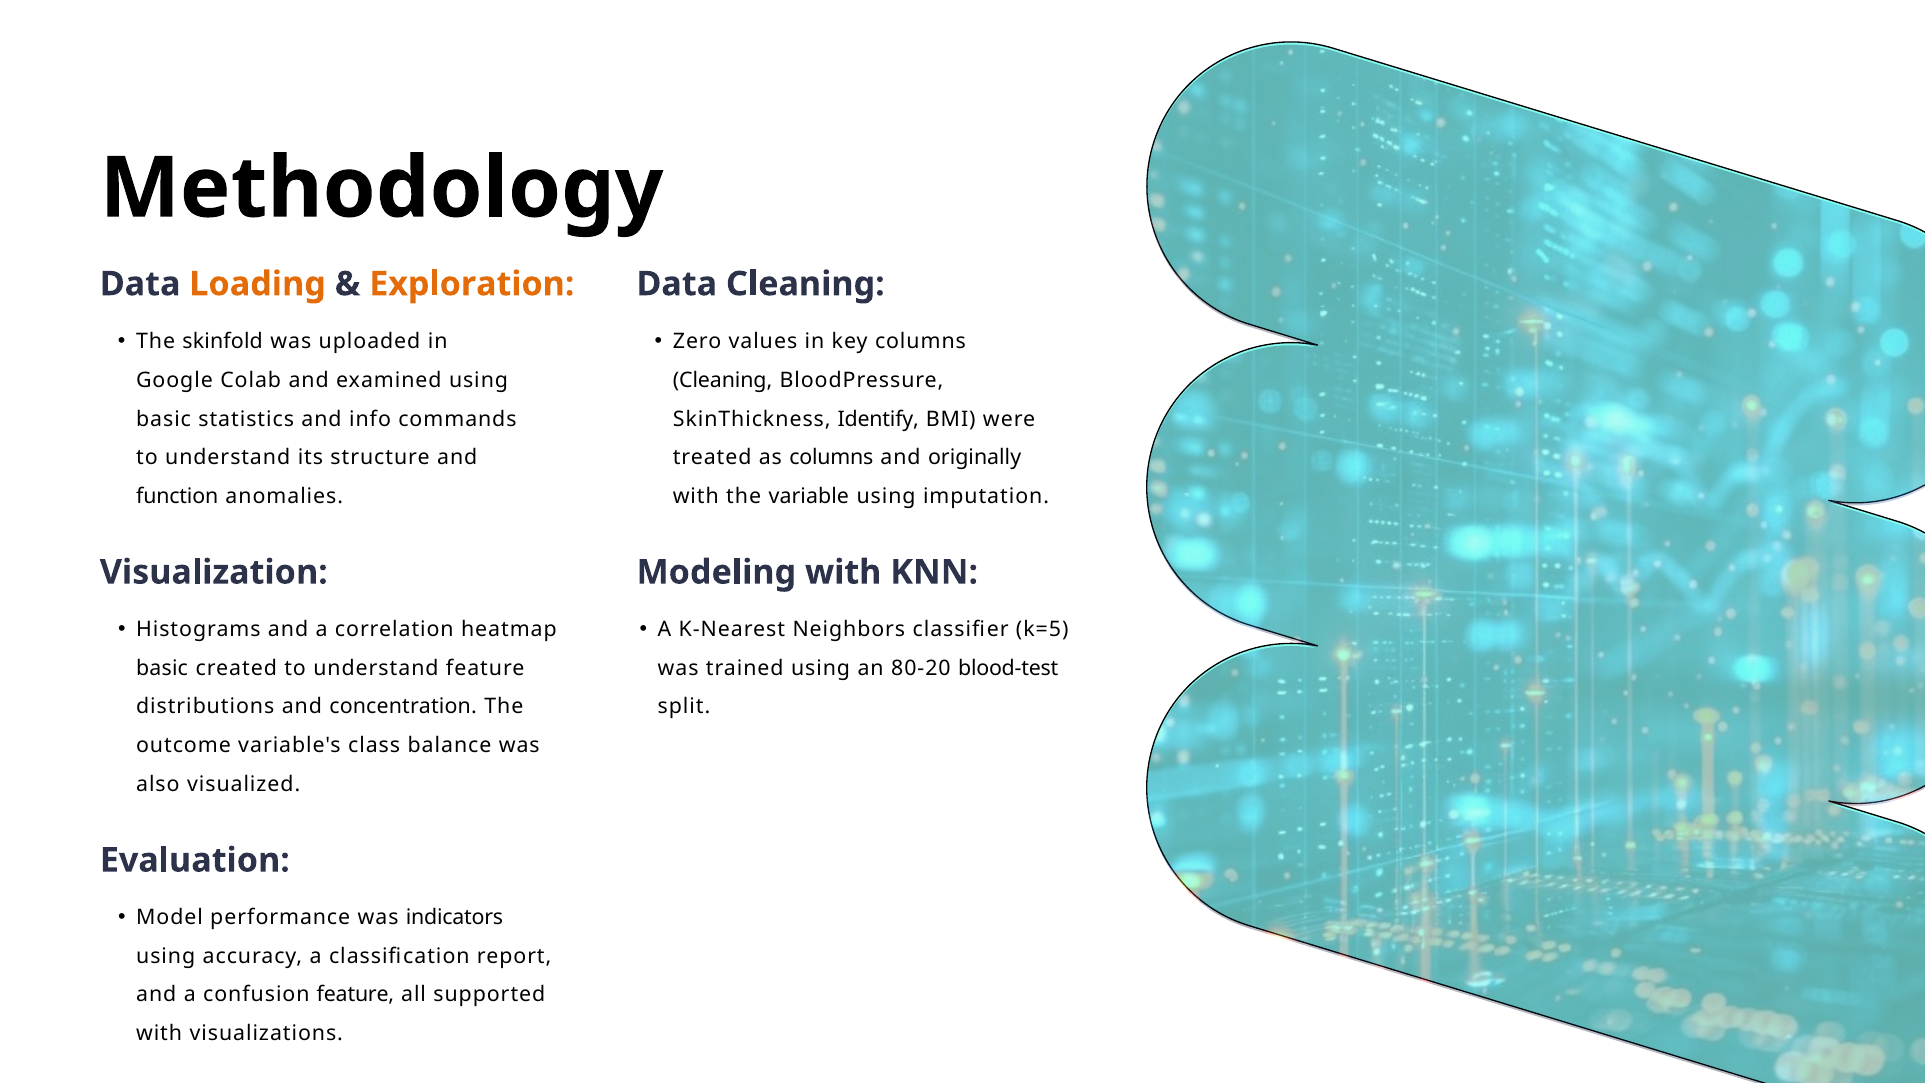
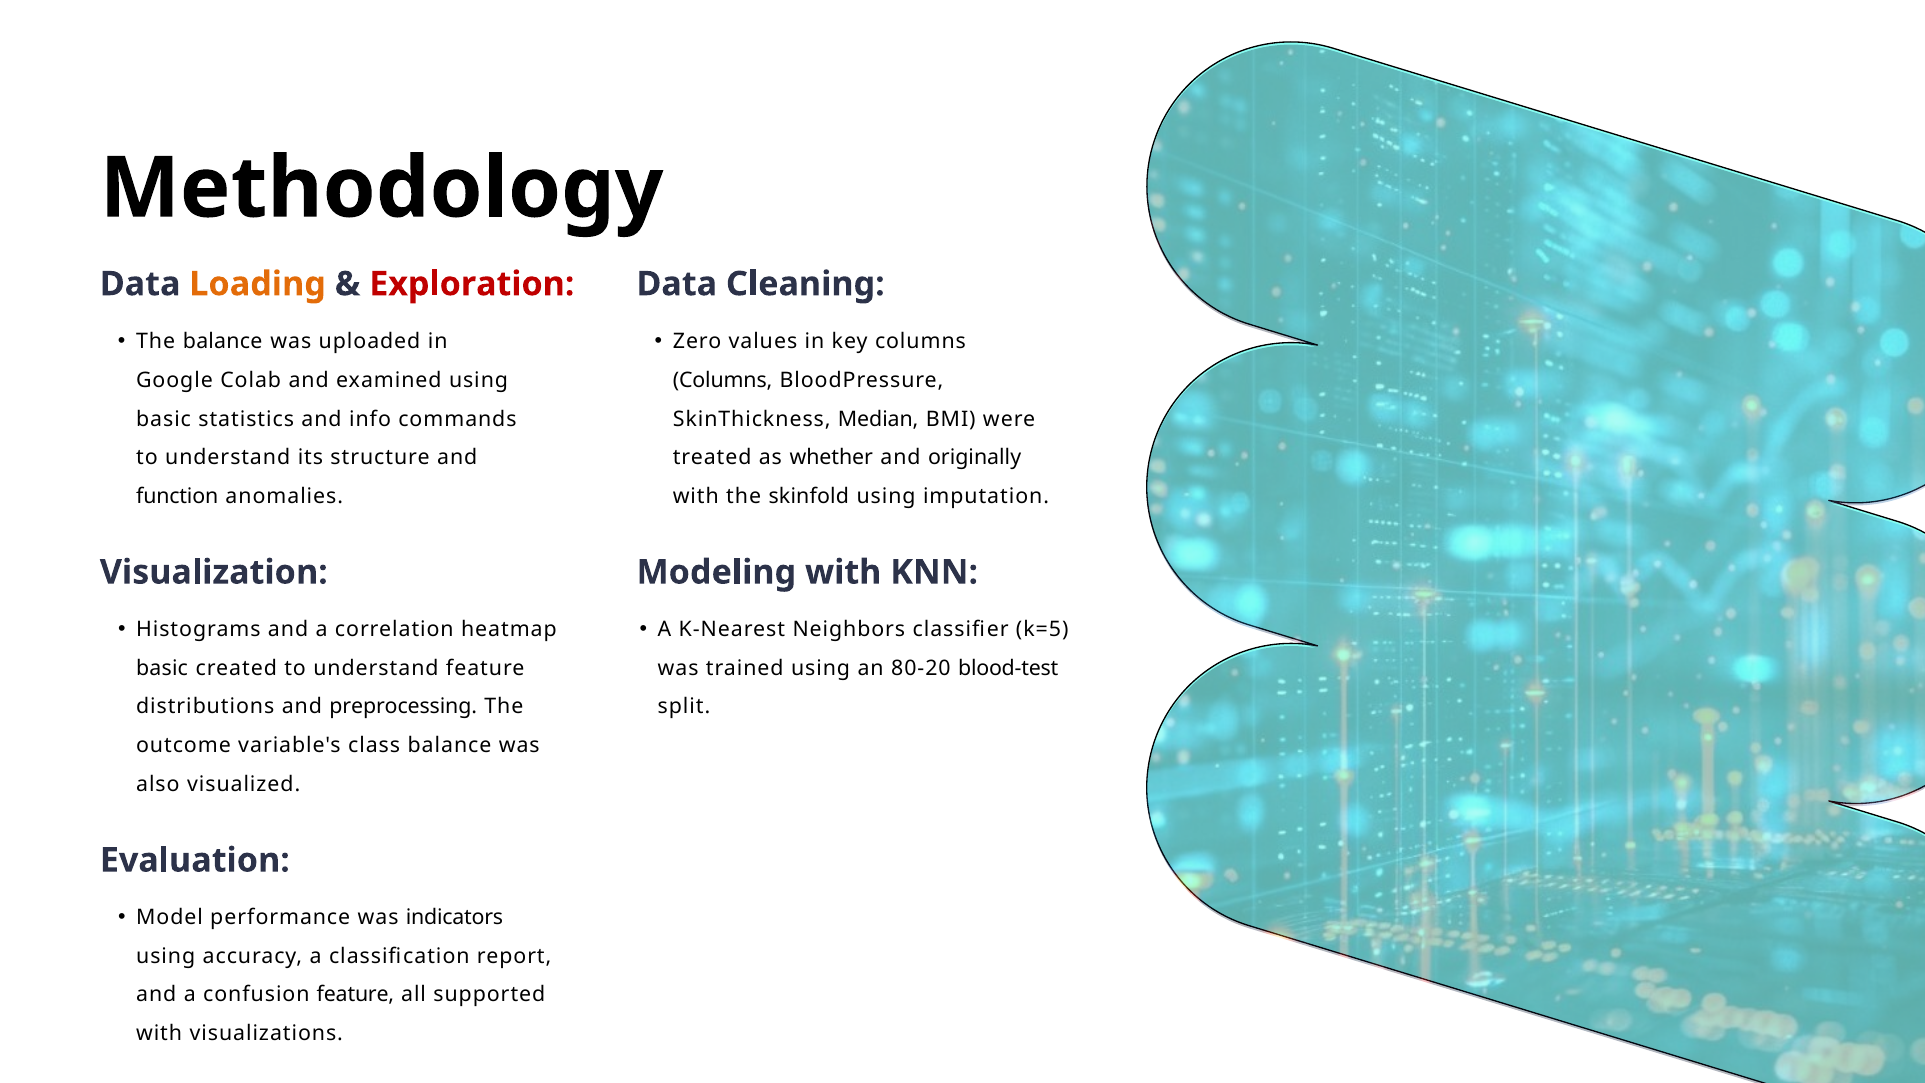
Exploration colour: orange -> red
The skinfold: skinfold -> balance
Cleaning at (723, 380): Cleaning -> Columns
Identify: Identify -> Median
as columns: columns -> whether
variable: variable -> skinfold
concentration: concentration -> preprocessing
